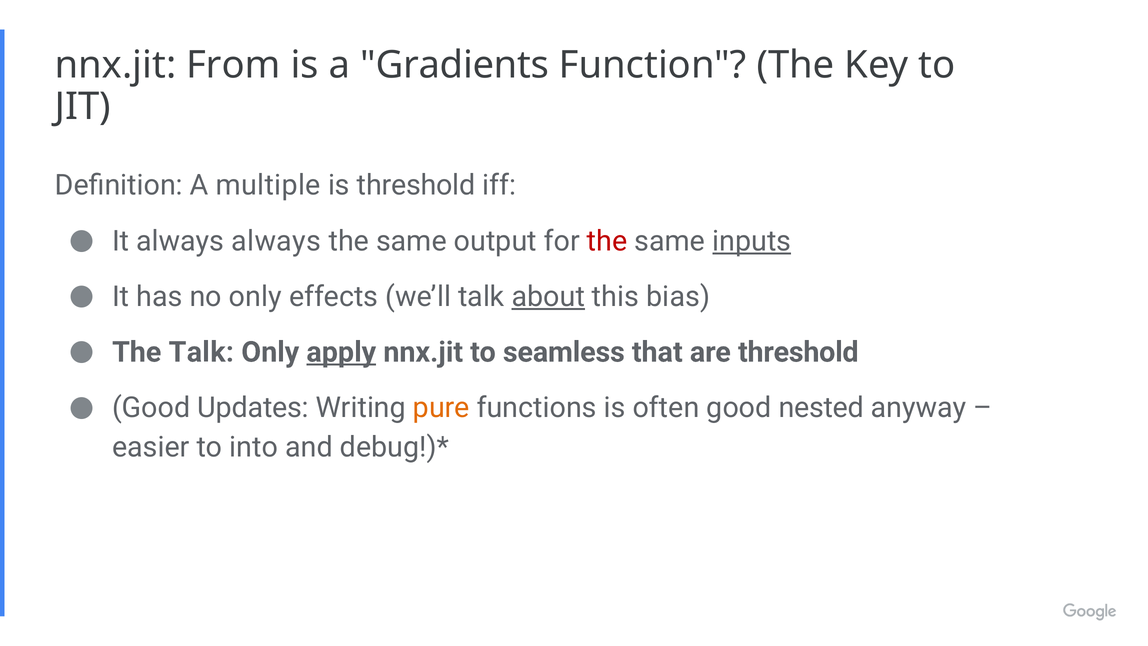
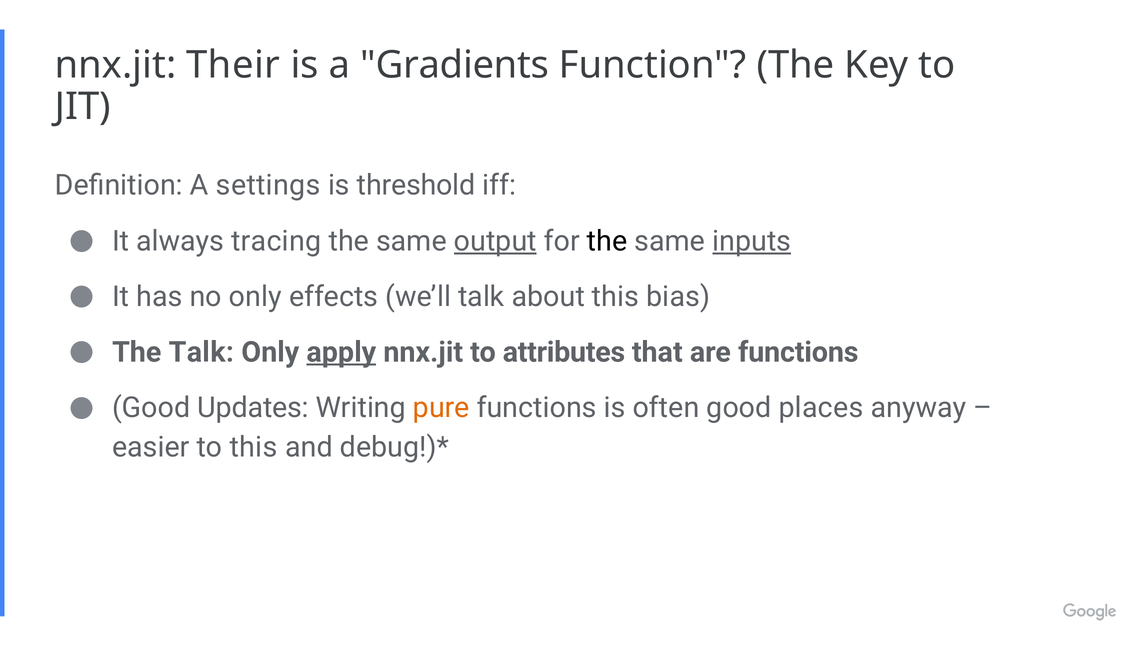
From: From -> Their
multiple: multiple -> settings
always always: always -> tracing
output underline: none -> present
the at (607, 241) colour: red -> black
about underline: present -> none
seamless: seamless -> attributes
are threshold: threshold -> functions
nested: nested -> places
to into: into -> this
